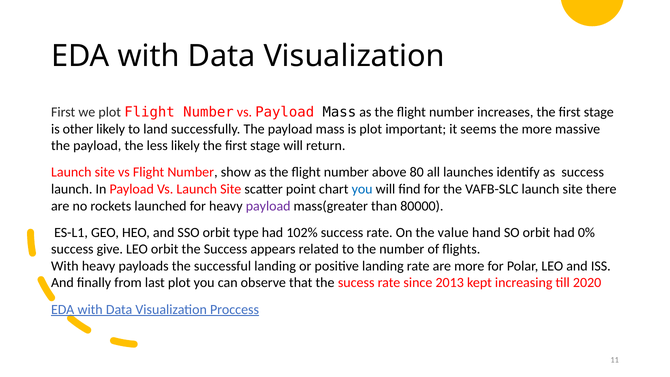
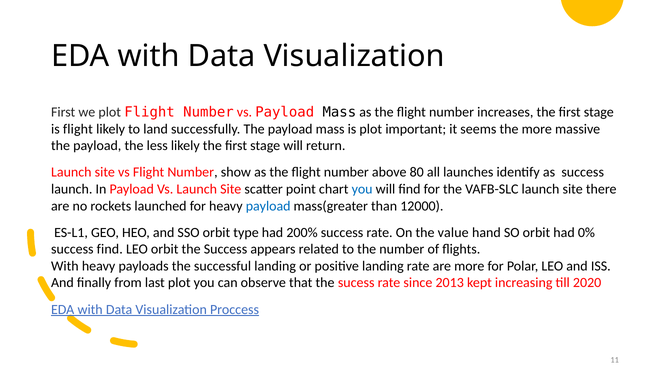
is other: other -> flight
payload at (268, 206) colour: purple -> blue
80000: 80000 -> 12000
102%: 102% -> 200%
success give: give -> find
